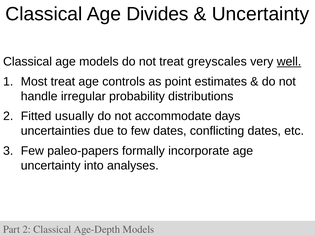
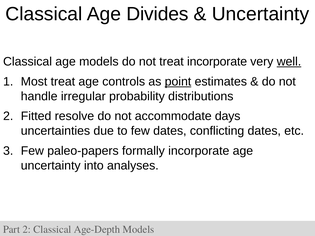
treat greyscales: greyscales -> incorporate
point underline: none -> present
usually: usually -> resolve
